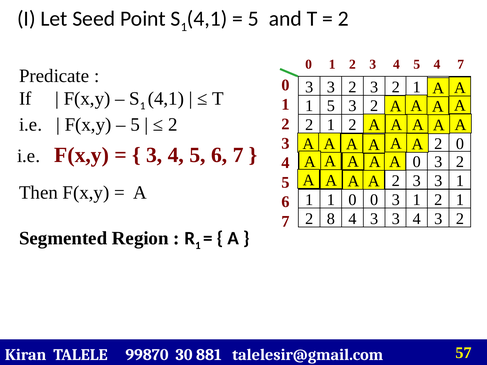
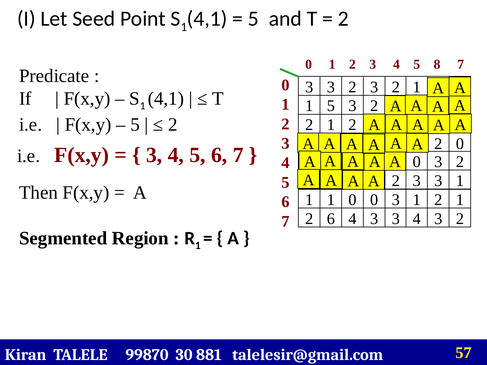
4 5 4: 4 -> 8
8 at (331, 219): 8 -> 6
